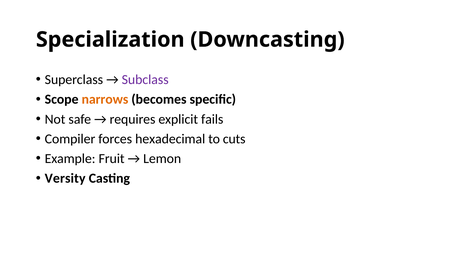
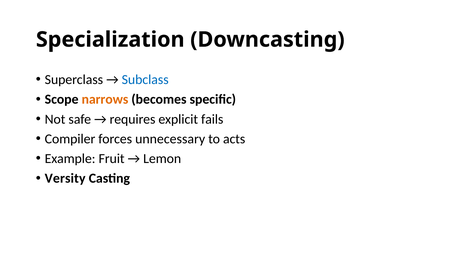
Subclass colour: purple -> blue
hexadecimal: hexadecimal -> unnecessary
cuts: cuts -> acts
